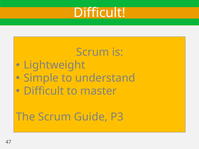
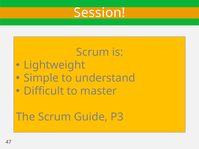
Difficult at (99, 13): Difficult -> Session
